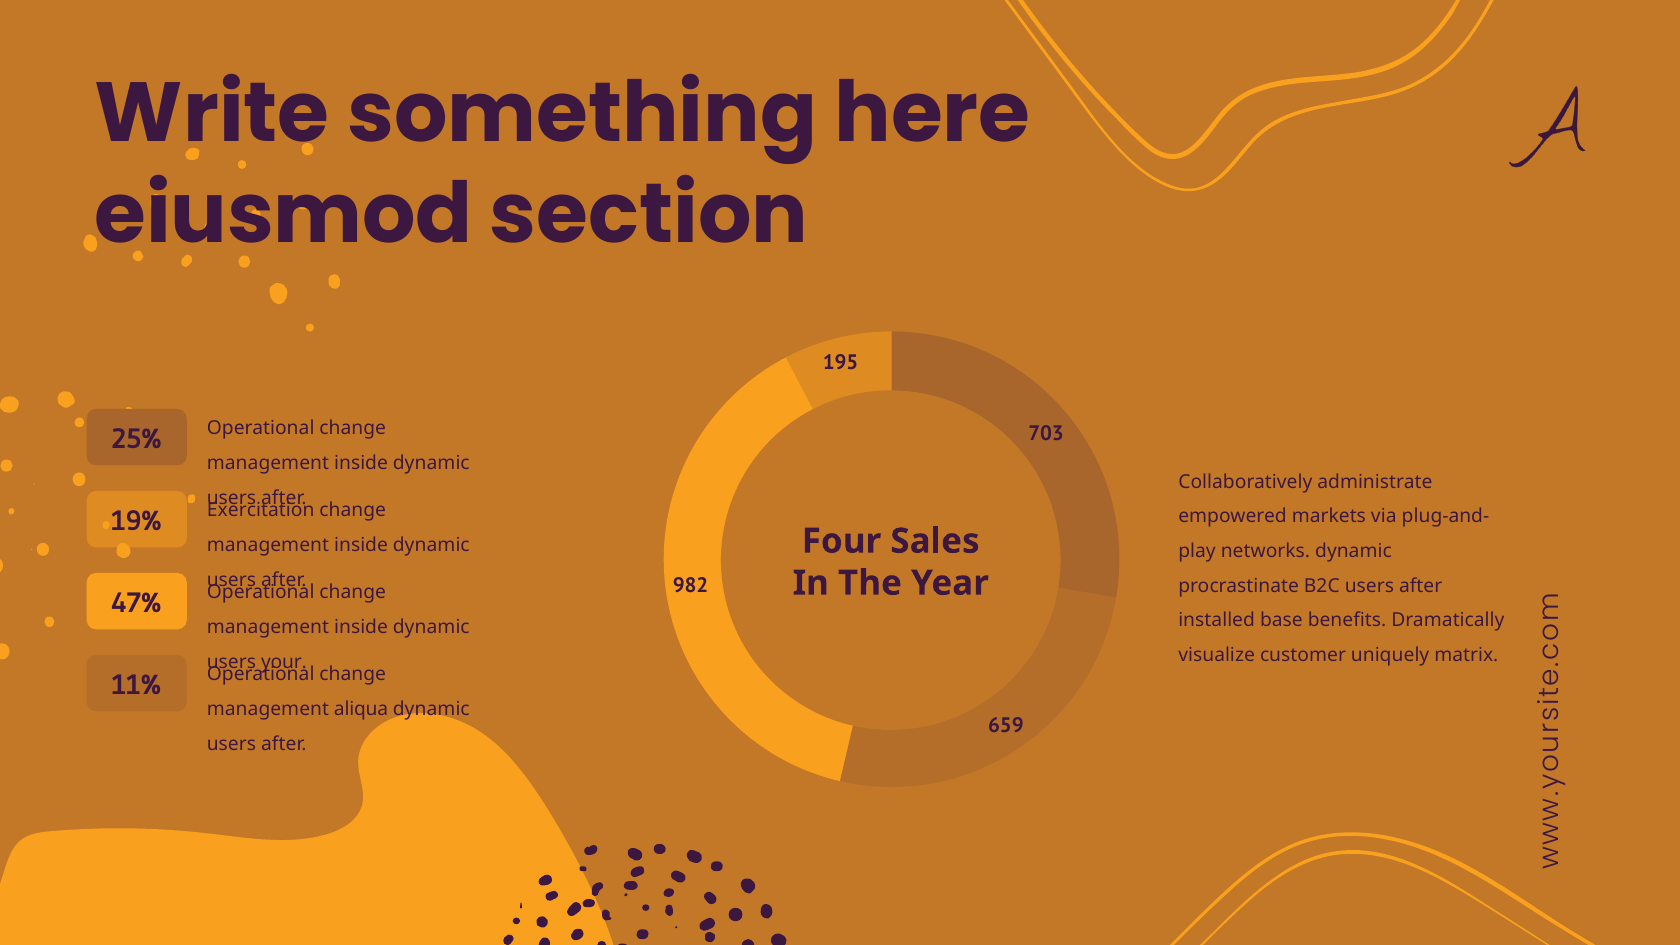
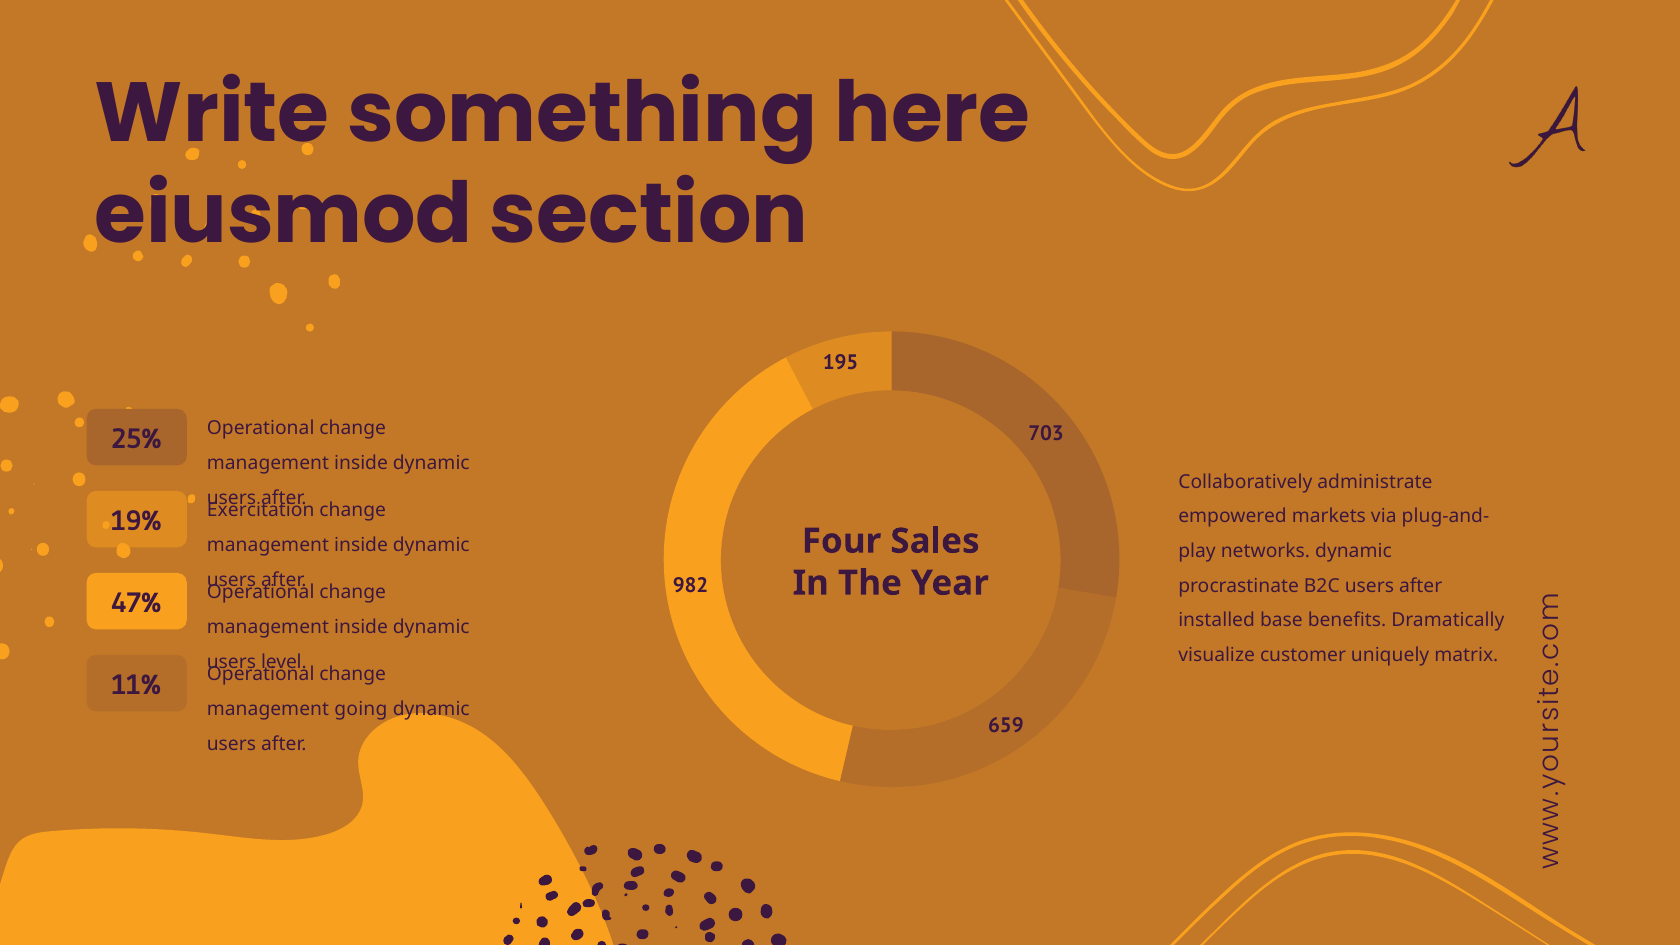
your: your -> level
aliqua: aliqua -> going
